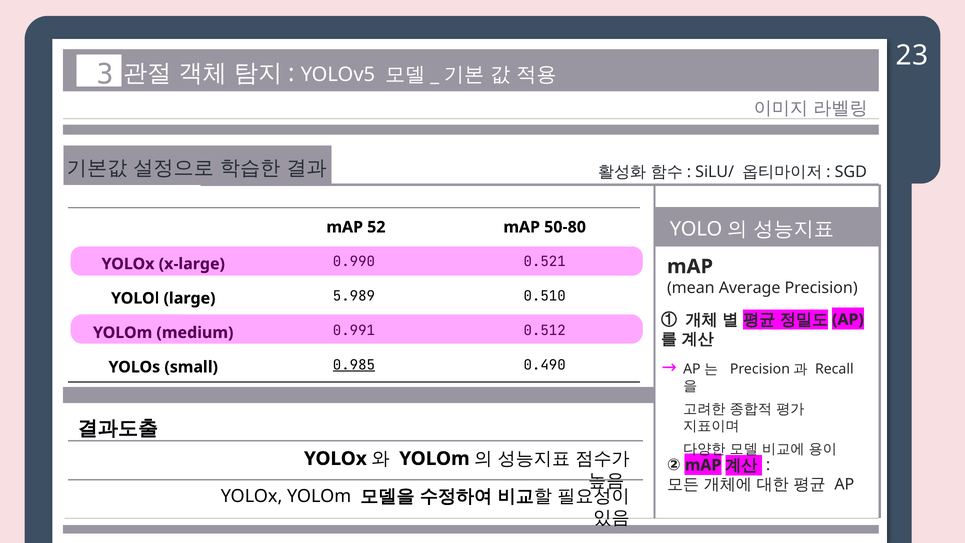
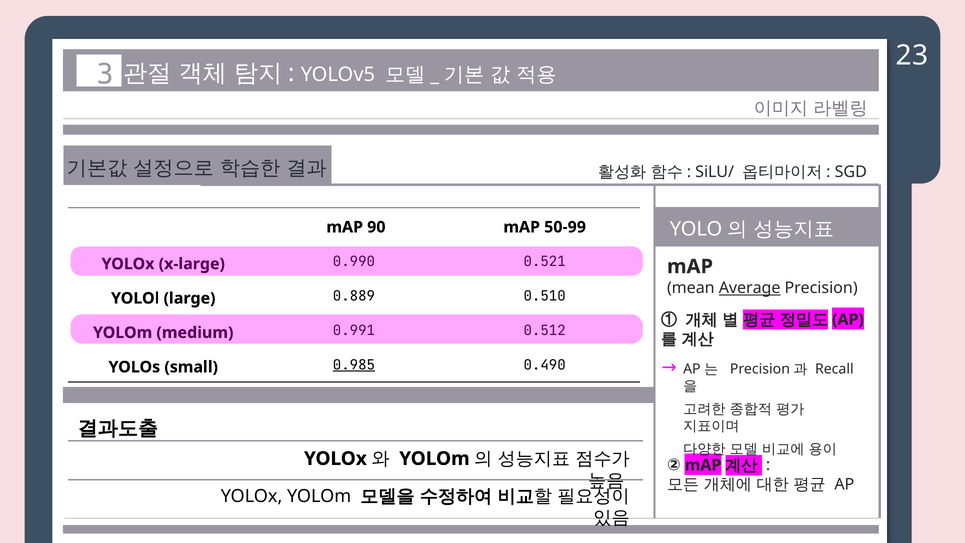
52: 52 -> 90
50-80: 50-80 -> 50-99
Average underline: none -> present
5.989: 5.989 -> 0.889
